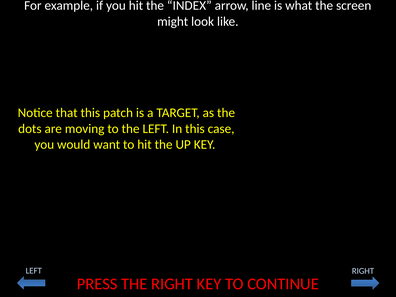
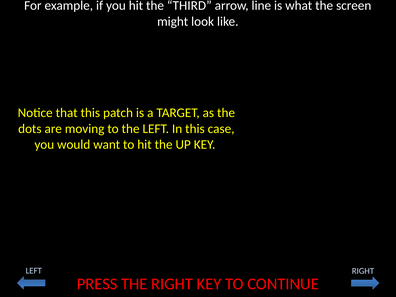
INDEX: INDEX -> THIRD
